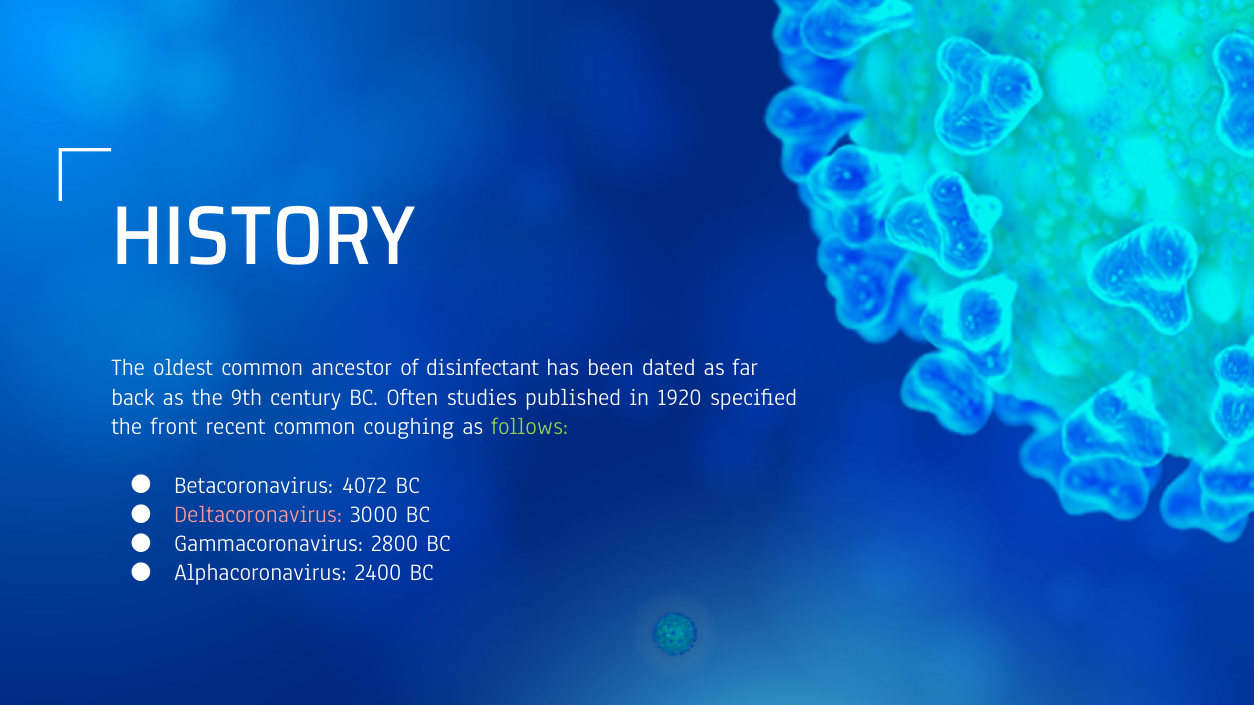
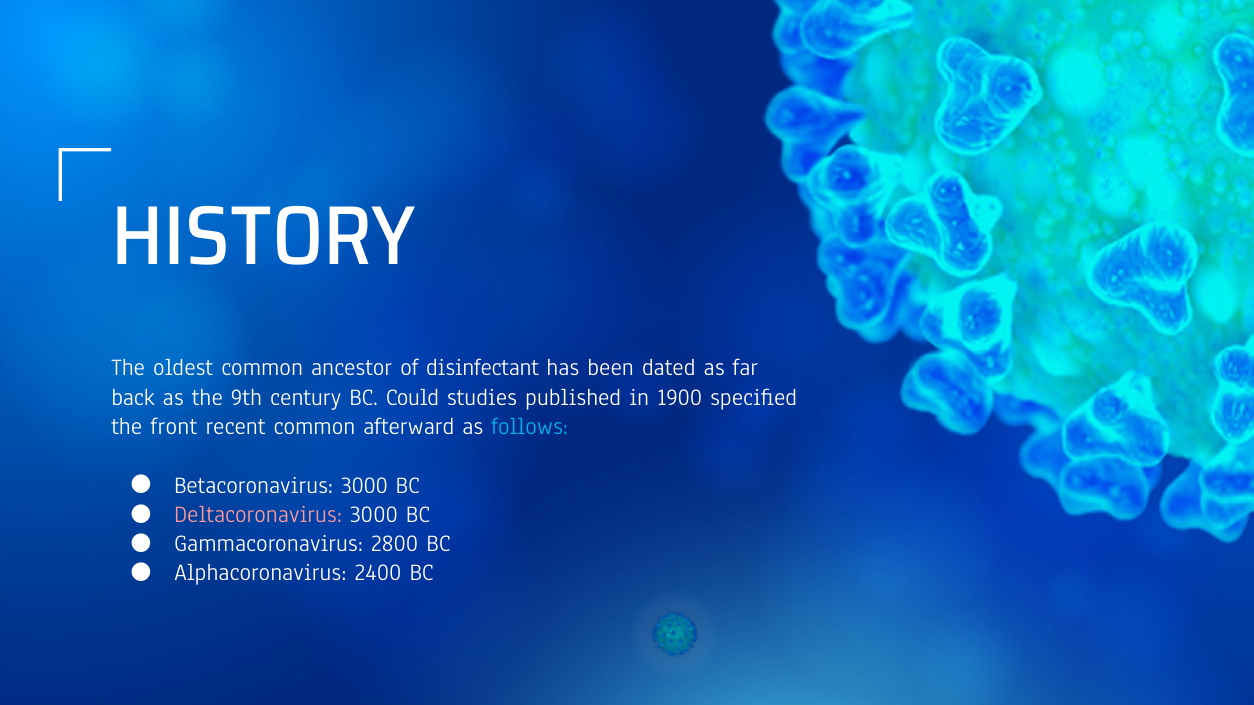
Often: Often -> Could
1920: 1920 -> 1900
coughing: coughing -> afterward
follows colour: light green -> light blue
Betacoronavirus 4072: 4072 -> 3000
